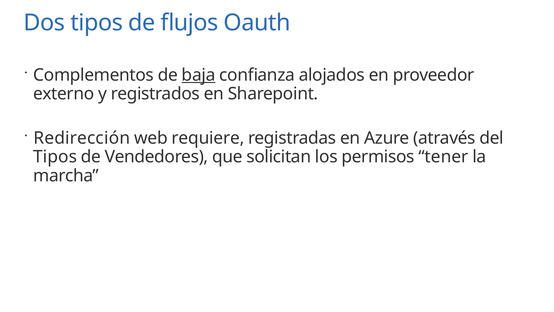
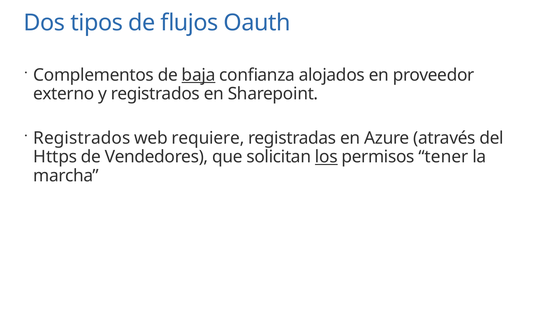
Redirección at (82, 138): Redirección -> Registrados
Tipos at (55, 157): Tipos -> Https
los underline: none -> present
